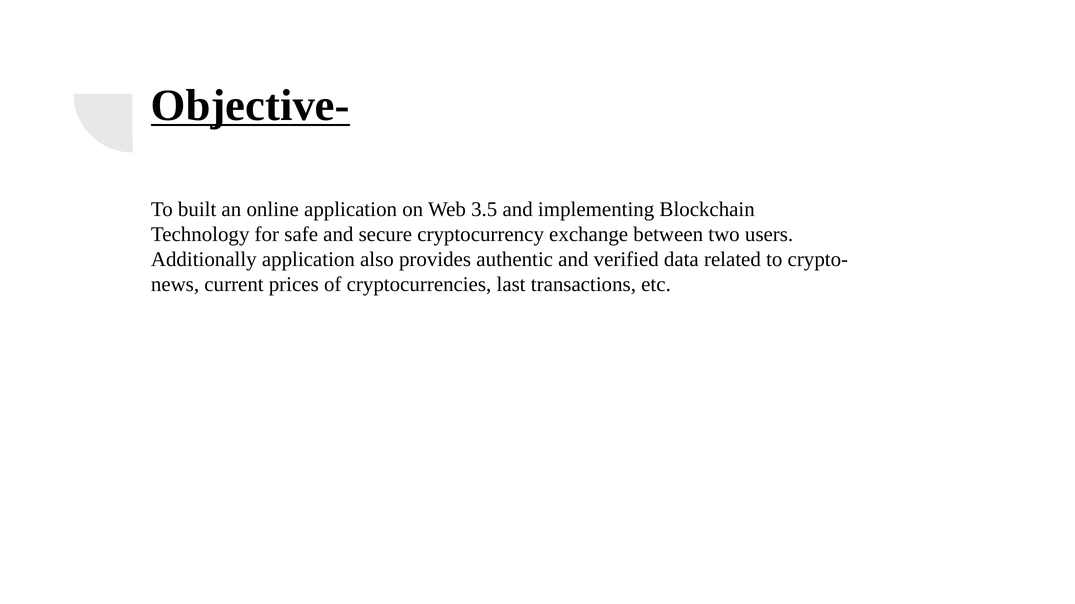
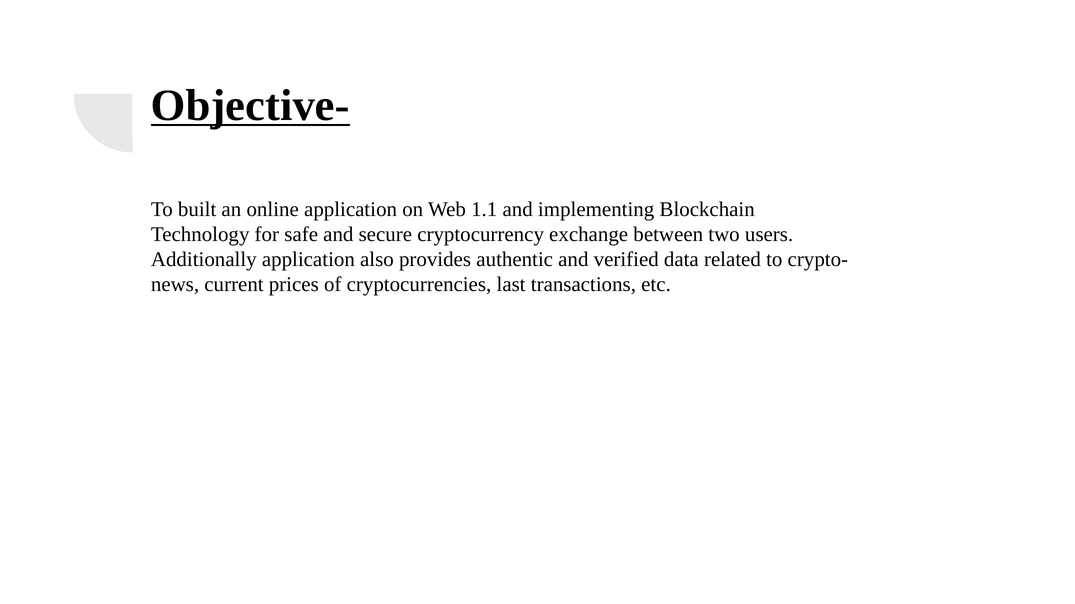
3.5: 3.5 -> 1.1
